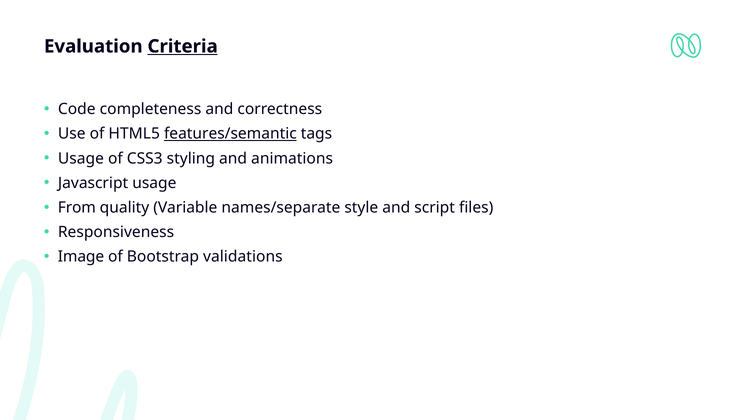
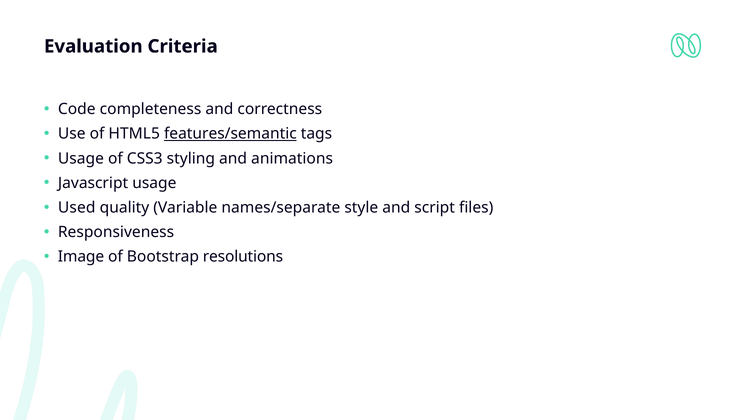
Criteria underline: present -> none
From: From -> Used
validations: validations -> resolutions
